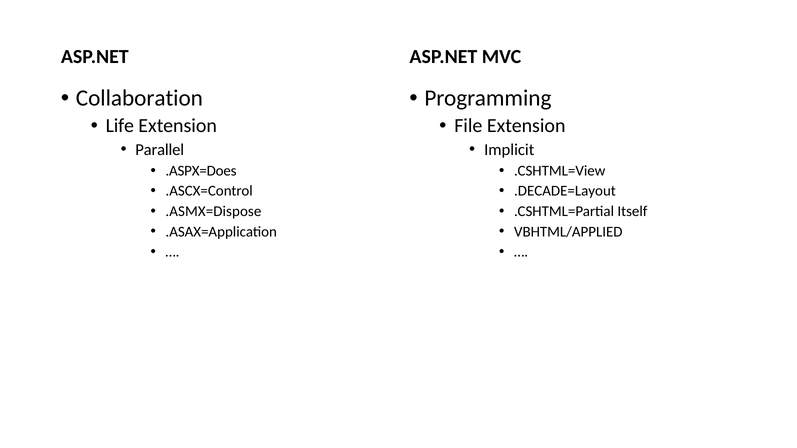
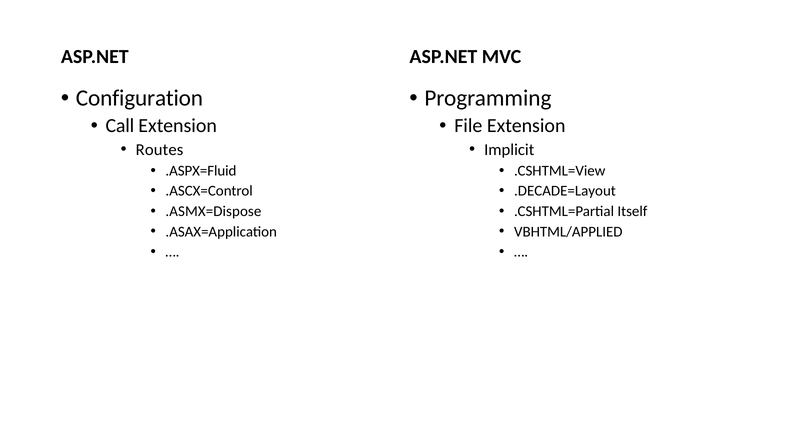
Collaboration: Collaboration -> Configuration
Life: Life -> Call
Parallel: Parallel -> Routes
.ASPX=Does: .ASPX=Does -> .ASPX=Fluid
